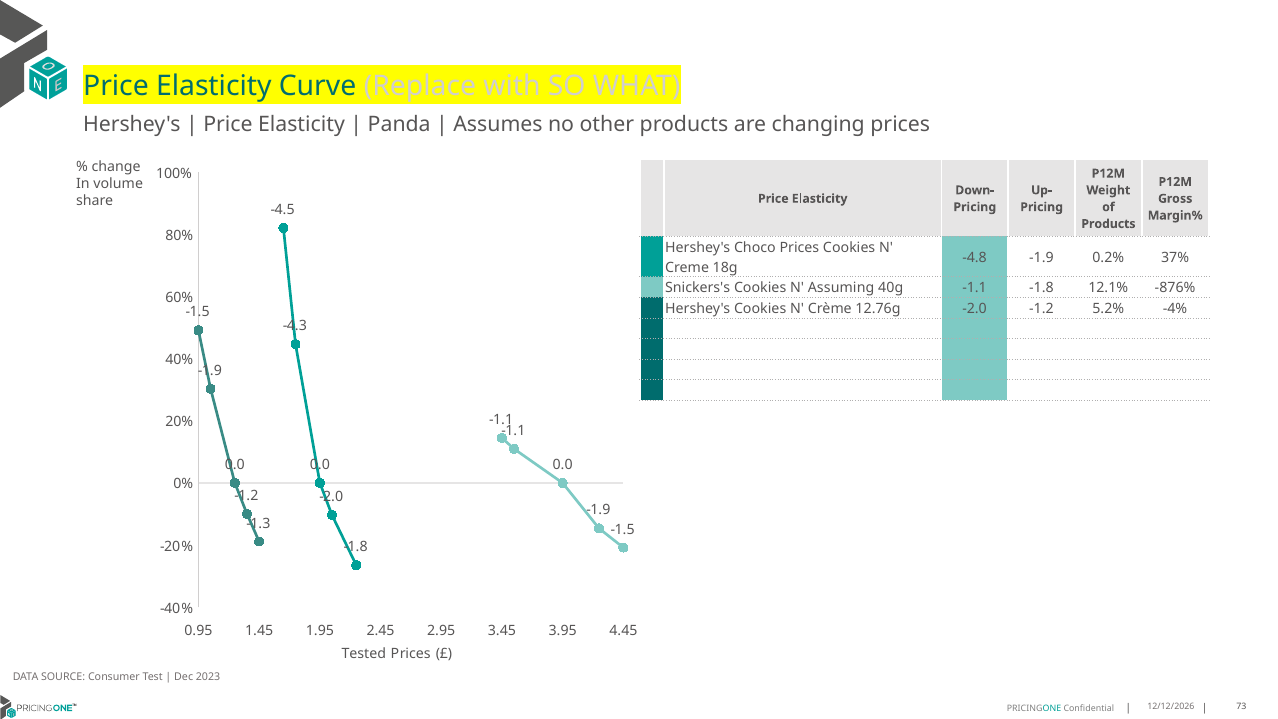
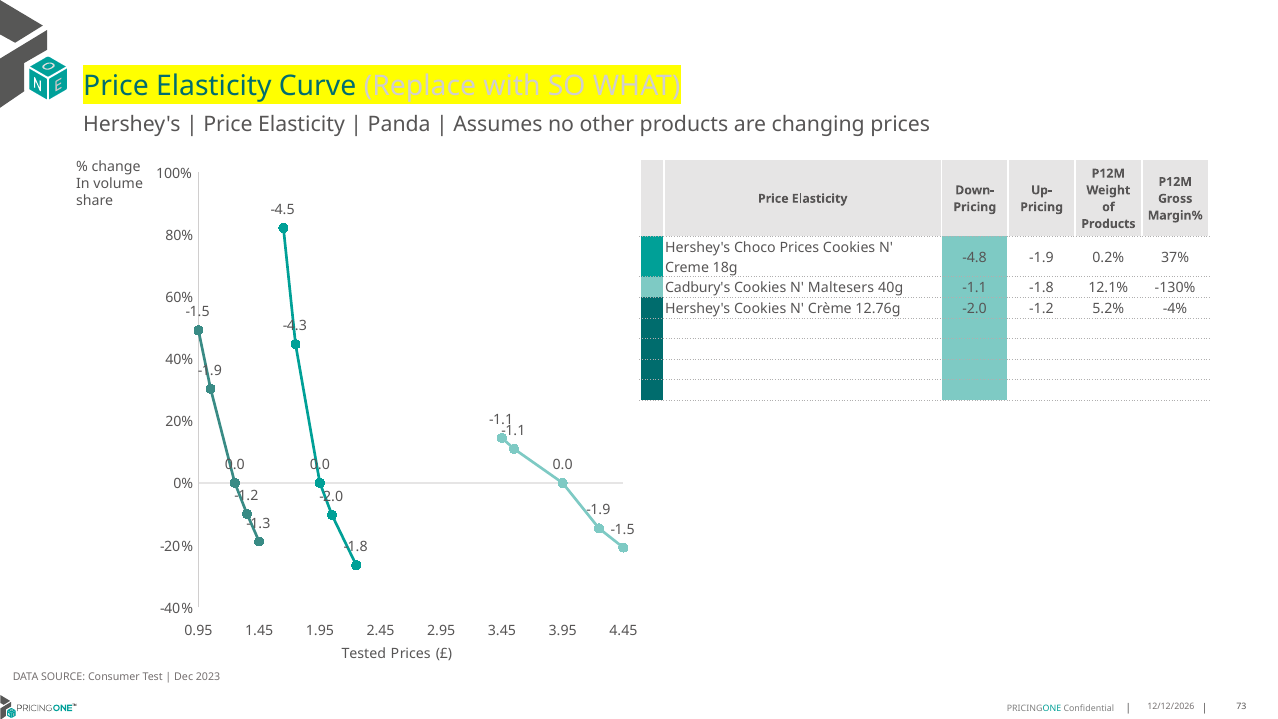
Snickers's: Snickers's -> Cadbury's
Assuming: Assuming -> Maltesers
-876%: -876% -> -130%
